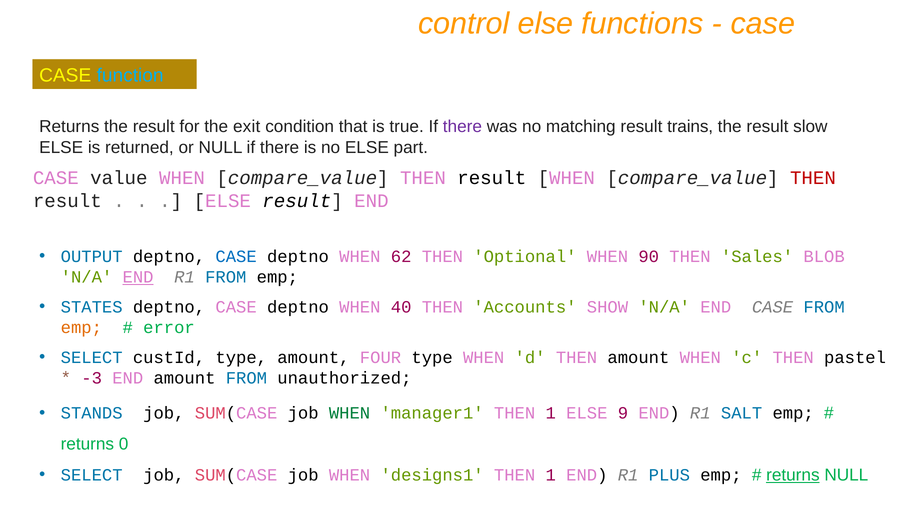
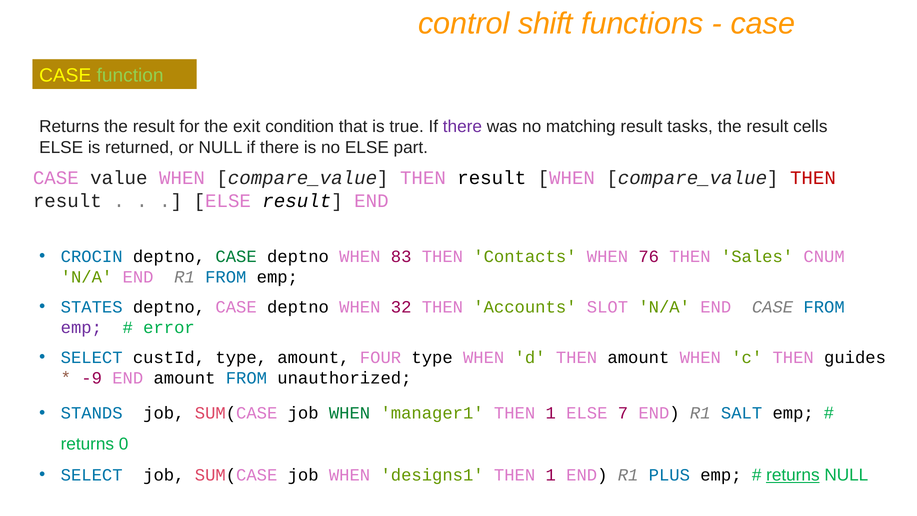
control else: else -> shift
function colour: light blue -> light green
trains: trains -> tasks
slow: slow -> cells
OUTPUT: OUTPUT -> CROCIN
CASE at (236, 257) colour: blue -> green
62: 62 -> 83
Optional: Optional -> Contacts
90: 90 -> 76
BLOB: BLOB -> CNUM
END at (138, 277) underline: present -> none
40: 40 -> 32
SHOW: SHOW -> SLOT
emp at (81, 328) colour: orange -> purple
pastel: pastel -> guides
-3: -3 -> -9
9: 9 -> 7
